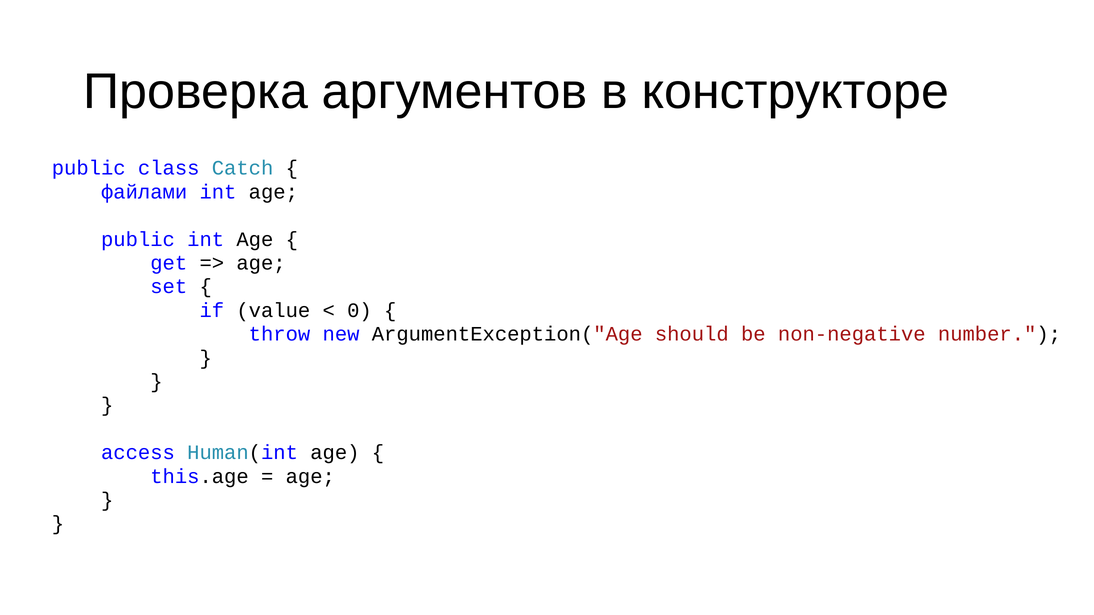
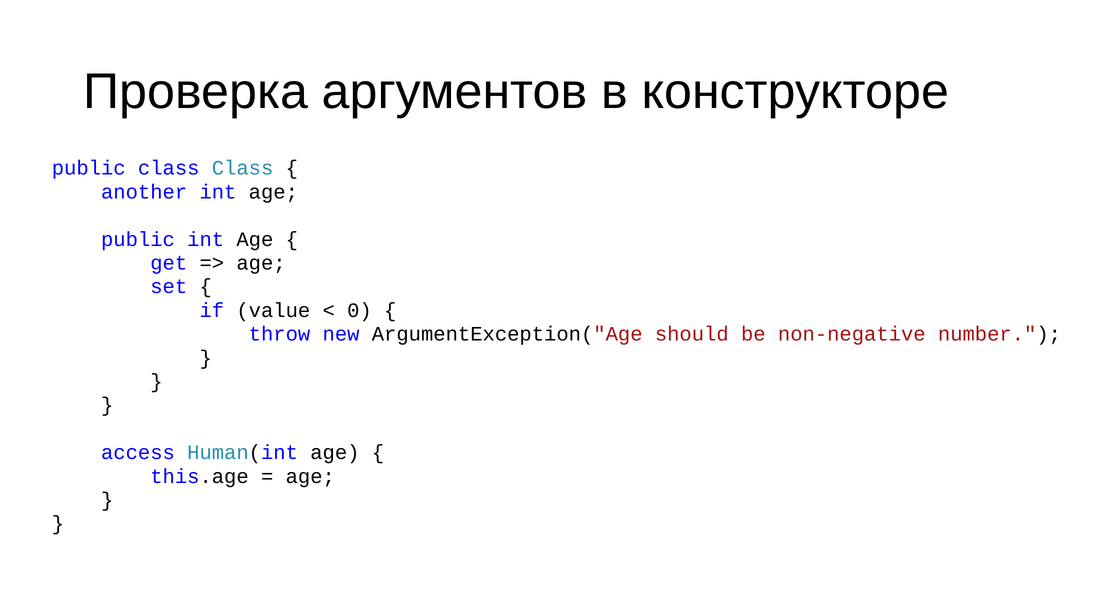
class Catch: Catch -> Class
файлами: файлами -> another
